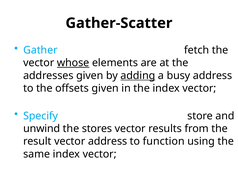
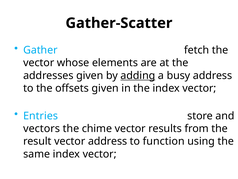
whose underline: present -> none
Specify: Specify -> Entries
unwind: unwind -> vectors
stores: stores -> chime
